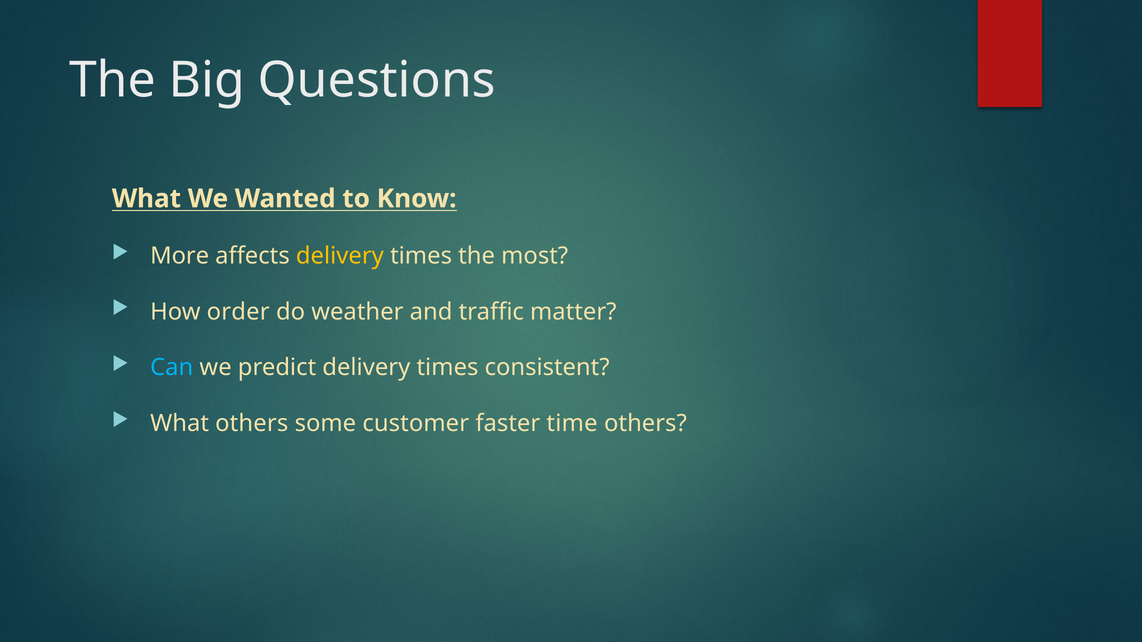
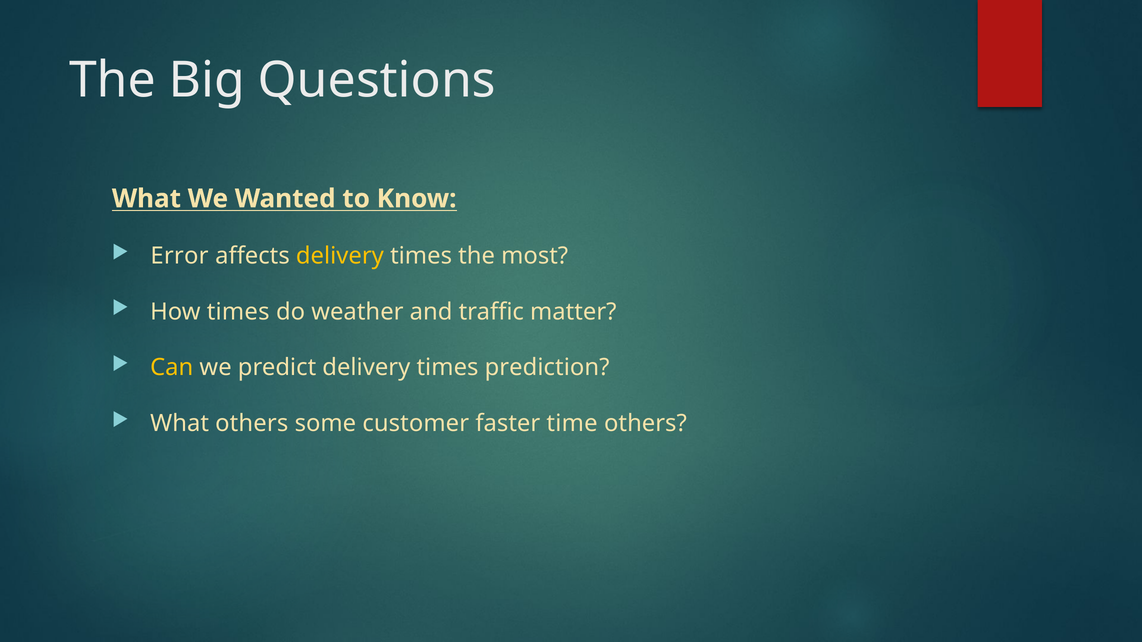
More: More -> Error
How order: order -> times
Can colour: light blue -> yellow
consistent: consistent -> prediction
